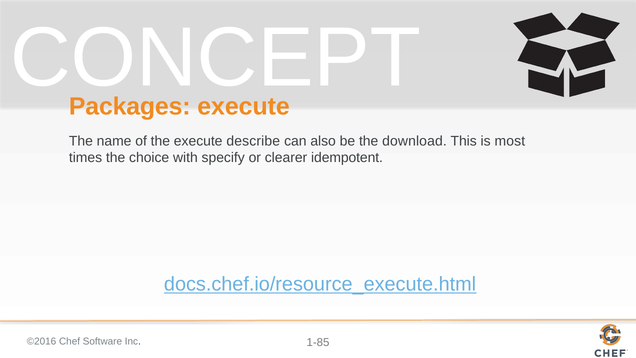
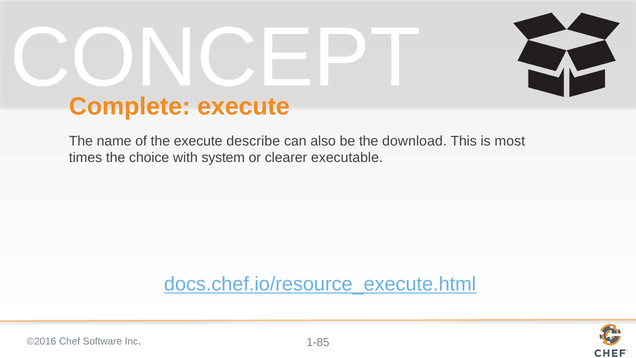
Packages: Packages -> Complete
specify: specify -> system
idempotent: idempotent -> executable
